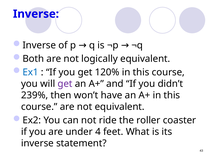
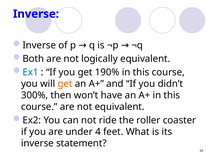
120%: 120% -> 190%
get at (65, 84) colour: purple -> orange
239%: 239% -> 300%
